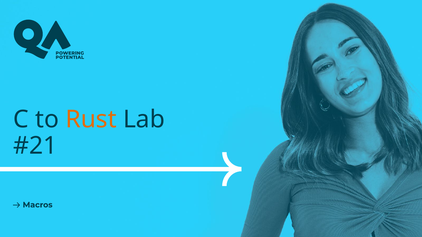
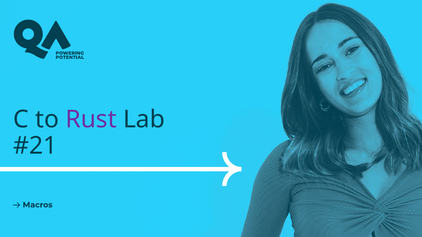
Rust colour: orange -> purple
